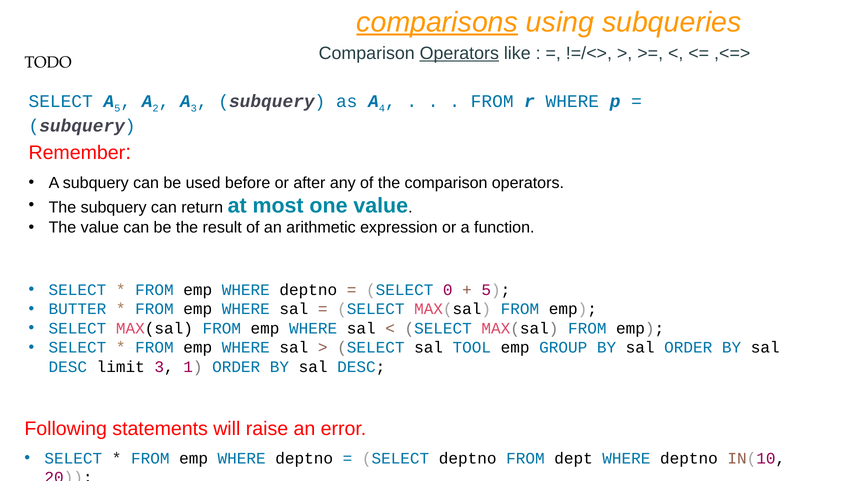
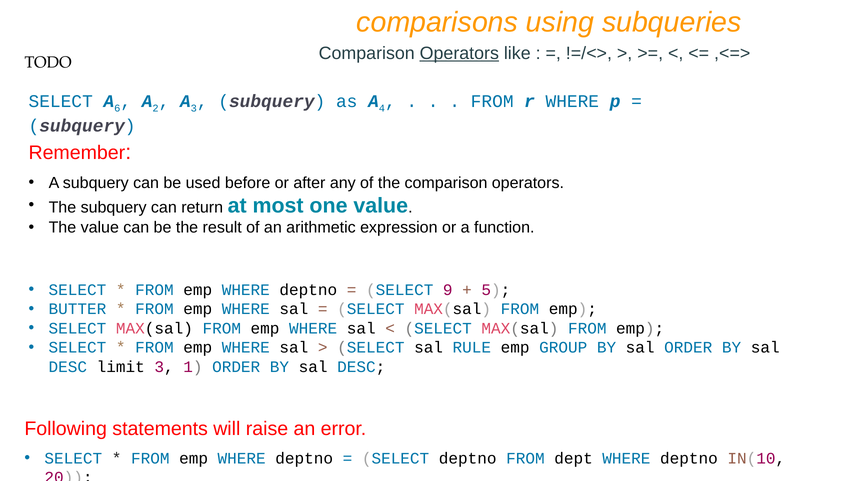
comparisons underline: present -> none
A 5: 5 -> 6
0: 0 -> 9
TOOL: TOOL -> RULE
